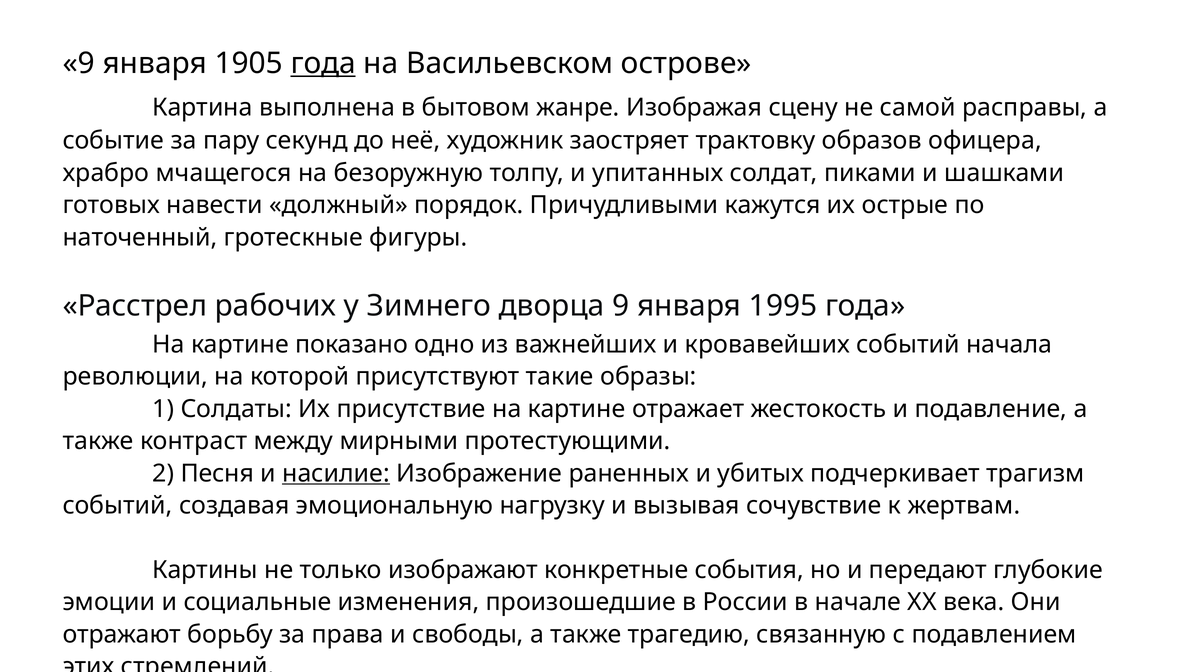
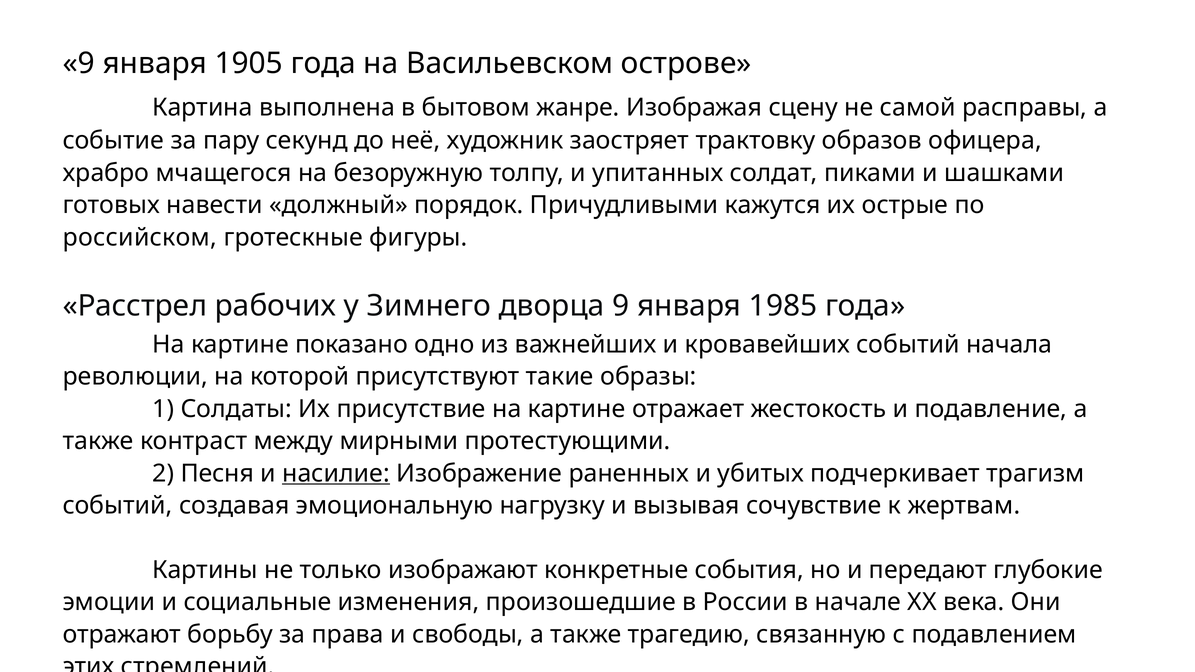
года at (323, 63) underline: present -> none
наточенный: наточенный -> российском
1995: 1995 -> 1985
